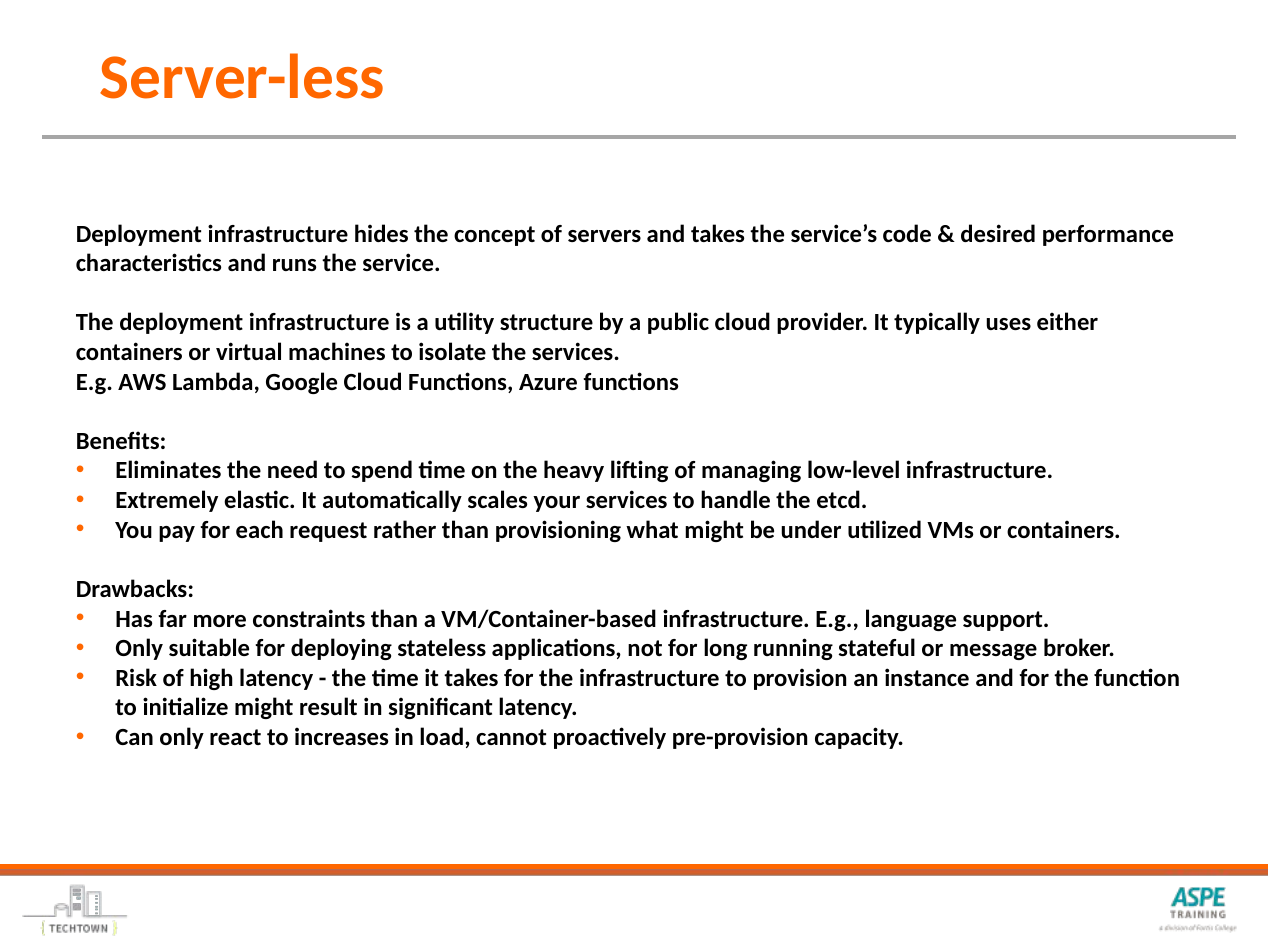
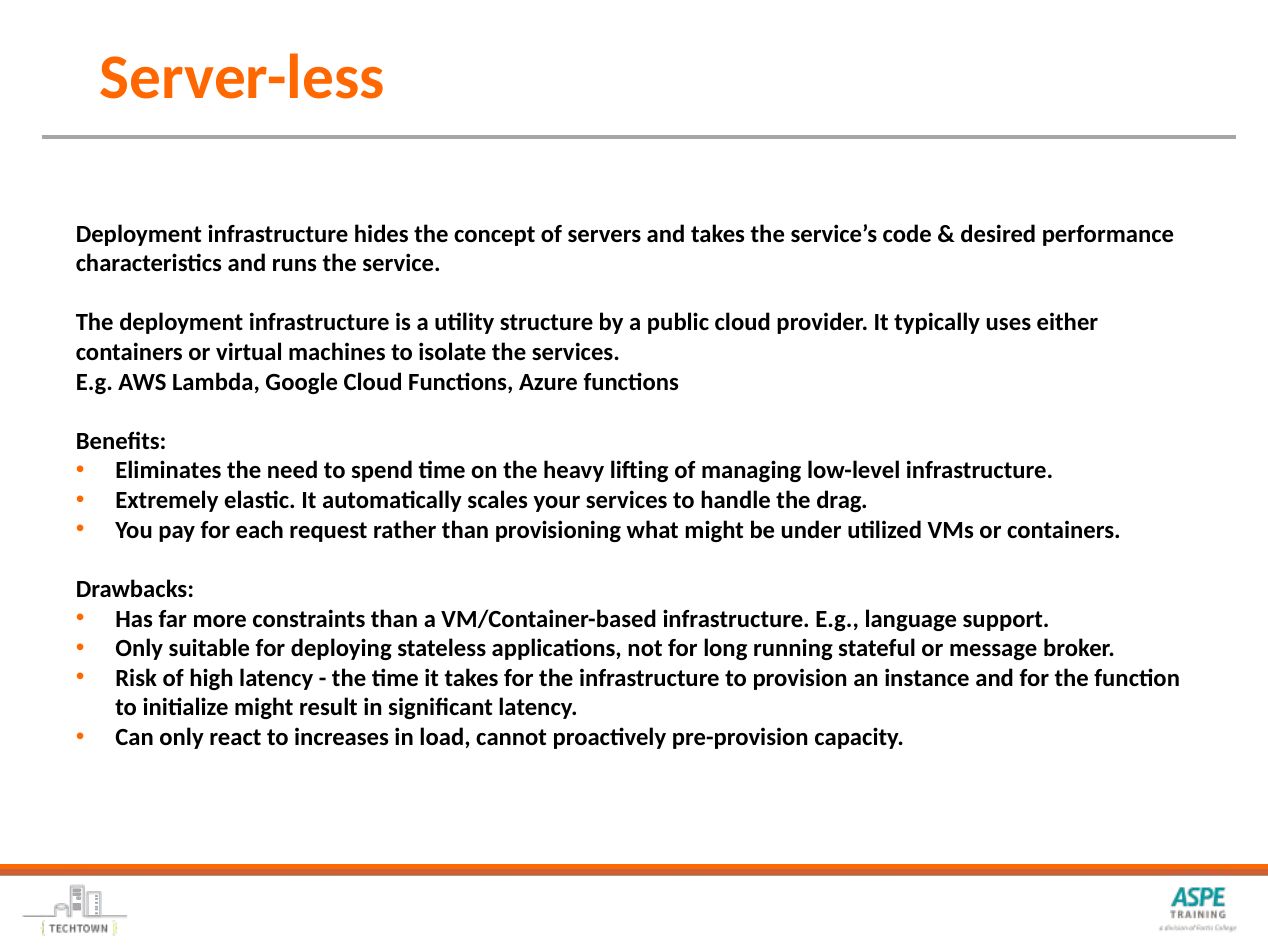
etcd: etcd -> drag
